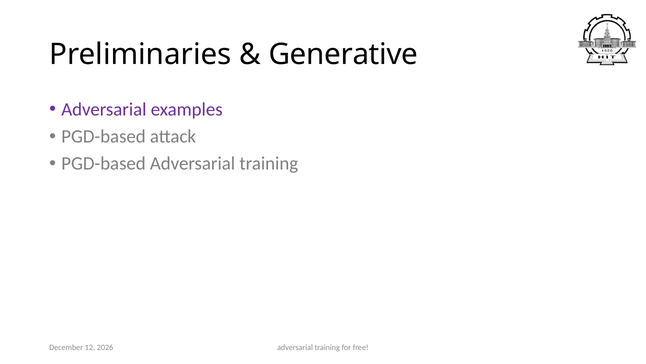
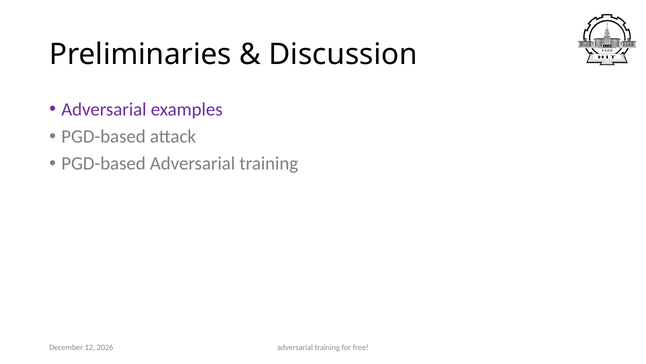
Generative: Generative -> Discussion
